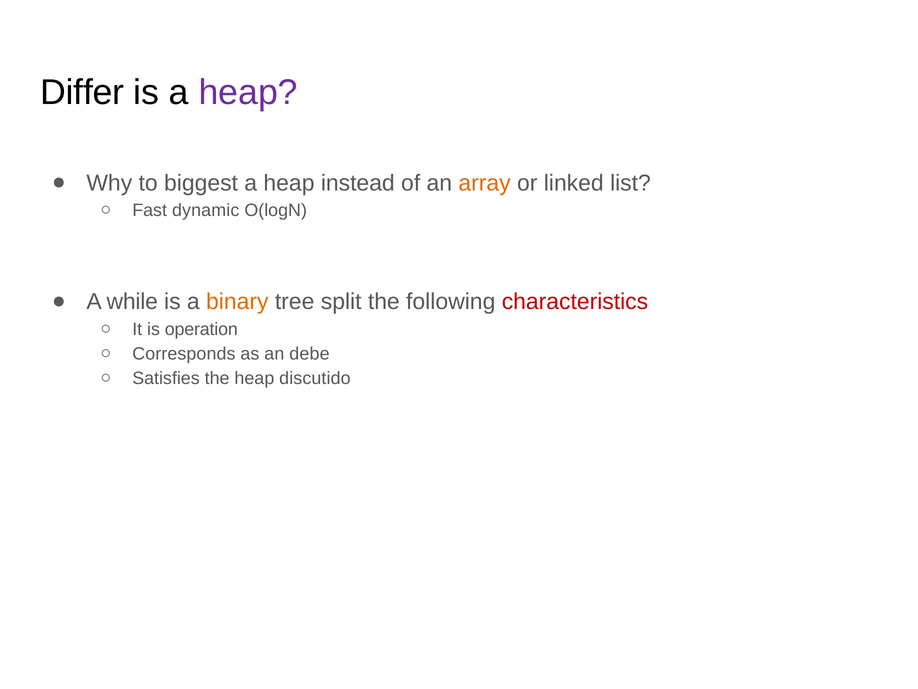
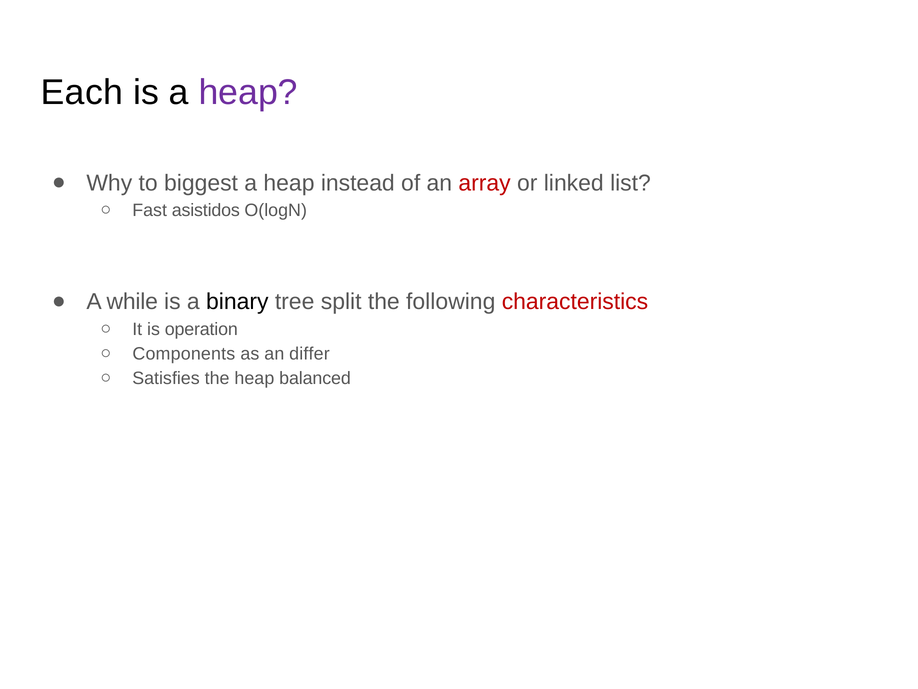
Differ: Differ -> Each
array colour: orange -> red
dynamic: dynamic -> asistidos
binary colour: orange -> black
Corresponds: Corresponds -> Components
debe: debe -> differ
discutido: discutido -> balanced
